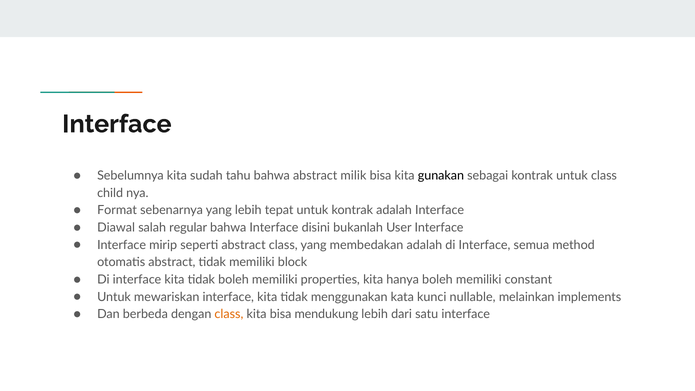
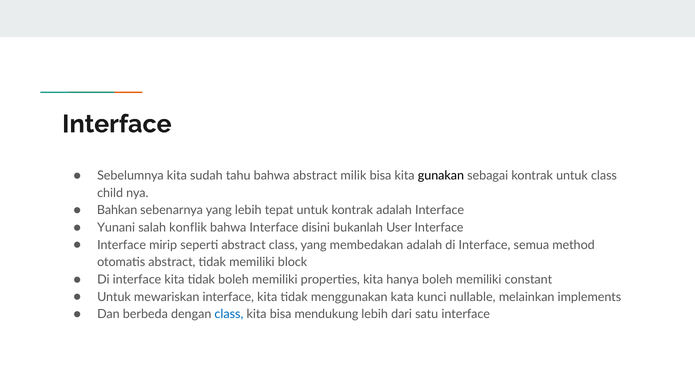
Format: Format -> Bahkan
Diawal: Diawal -> Yunani
regular: regular -> konflik
class at (229, 314) colour: orange -> blue
